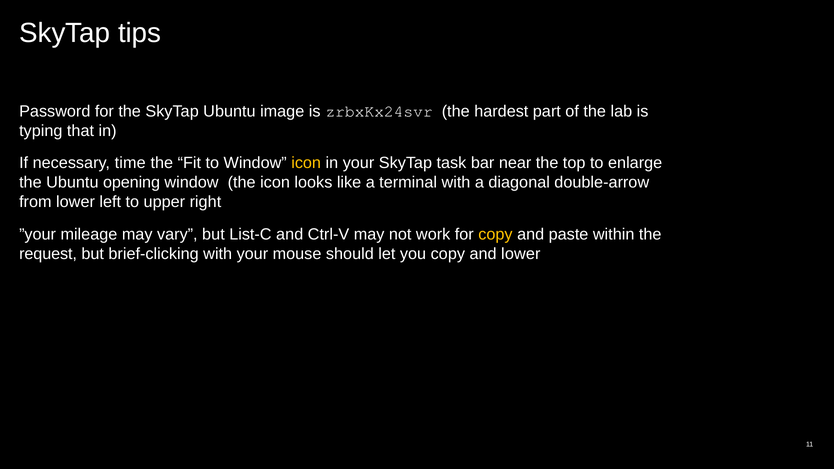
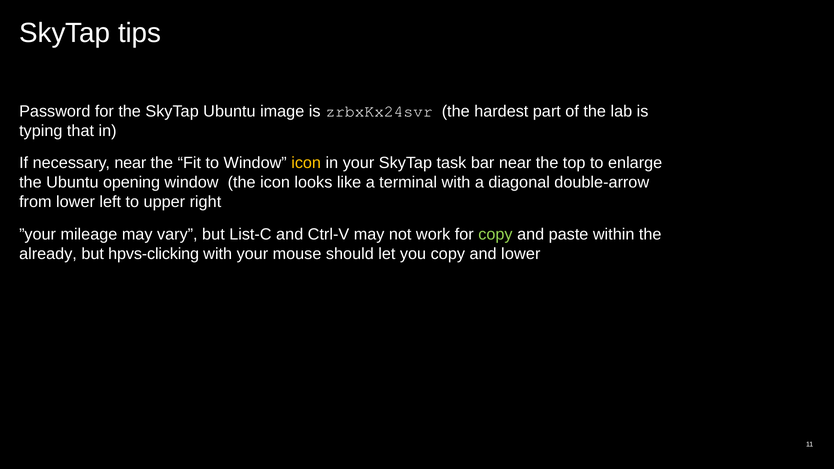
necessary time: time -> near
copy at (495, 234) colour: yellow -> light green
request: request -> already
brief-clicking: brief-clicking -> hpvs-clicking
